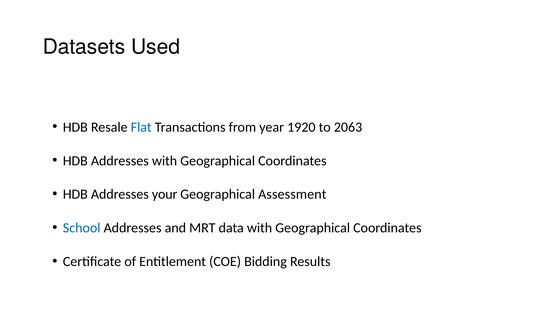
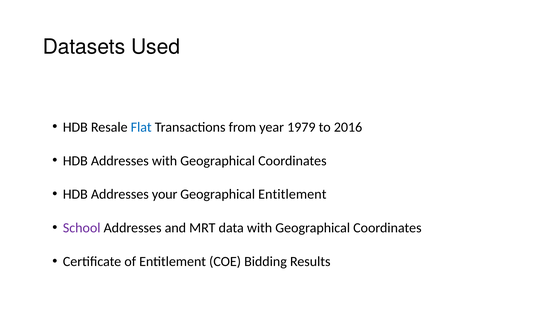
1920: 1920 -> 1979
2063: 2063 -> 2016
Geographical Assessment: Assessment -> Entitlement
School colour: blue -> purple
